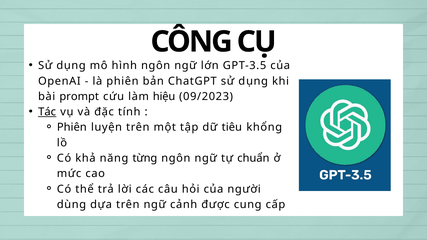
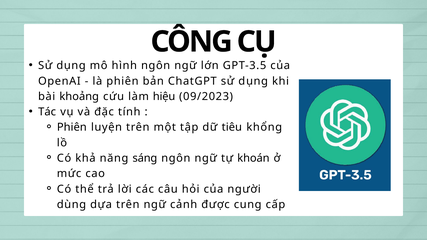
prompt: prompt -> khoảng
Tác underline: present -> none
từng: từng -> sáng
chuẩn: chuẩn -> khoán
